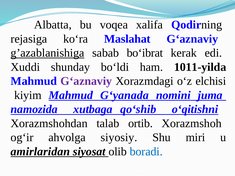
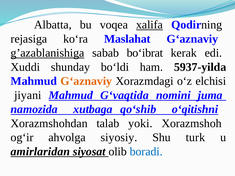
xalifa underline: none -> present
1011-yilda: 1011-yilda -> 5937-yilda
G‘aznaviy at (86, 81) colour: purple -> orange
kiyim: kiyim -> jiyani
G‘yanada: G‘yanada -> G‘vaqtida
ortib: ortib -> yoki
miri: miri -> turk
